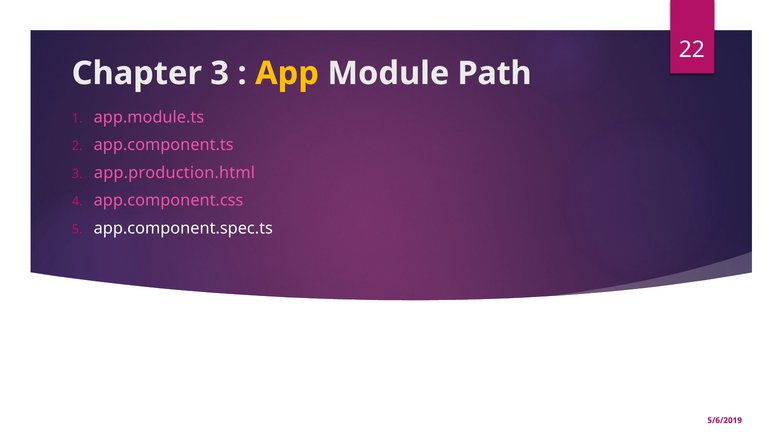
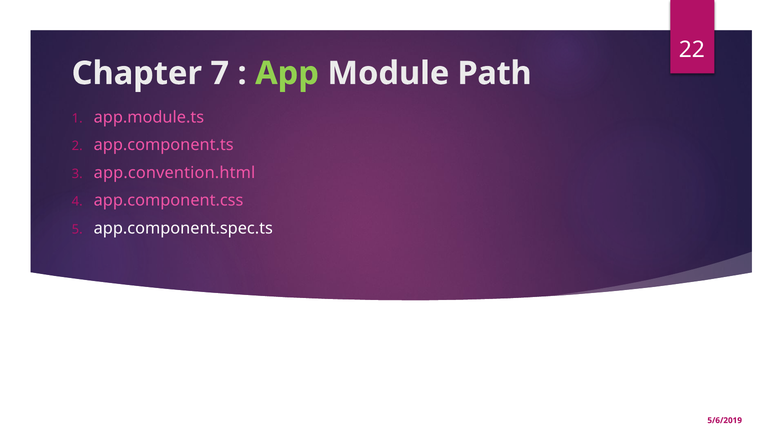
Chapter 3: 3 -> 7
App colour: yellow -> light green
app.production.html: app.production.html -> app.convention.html
